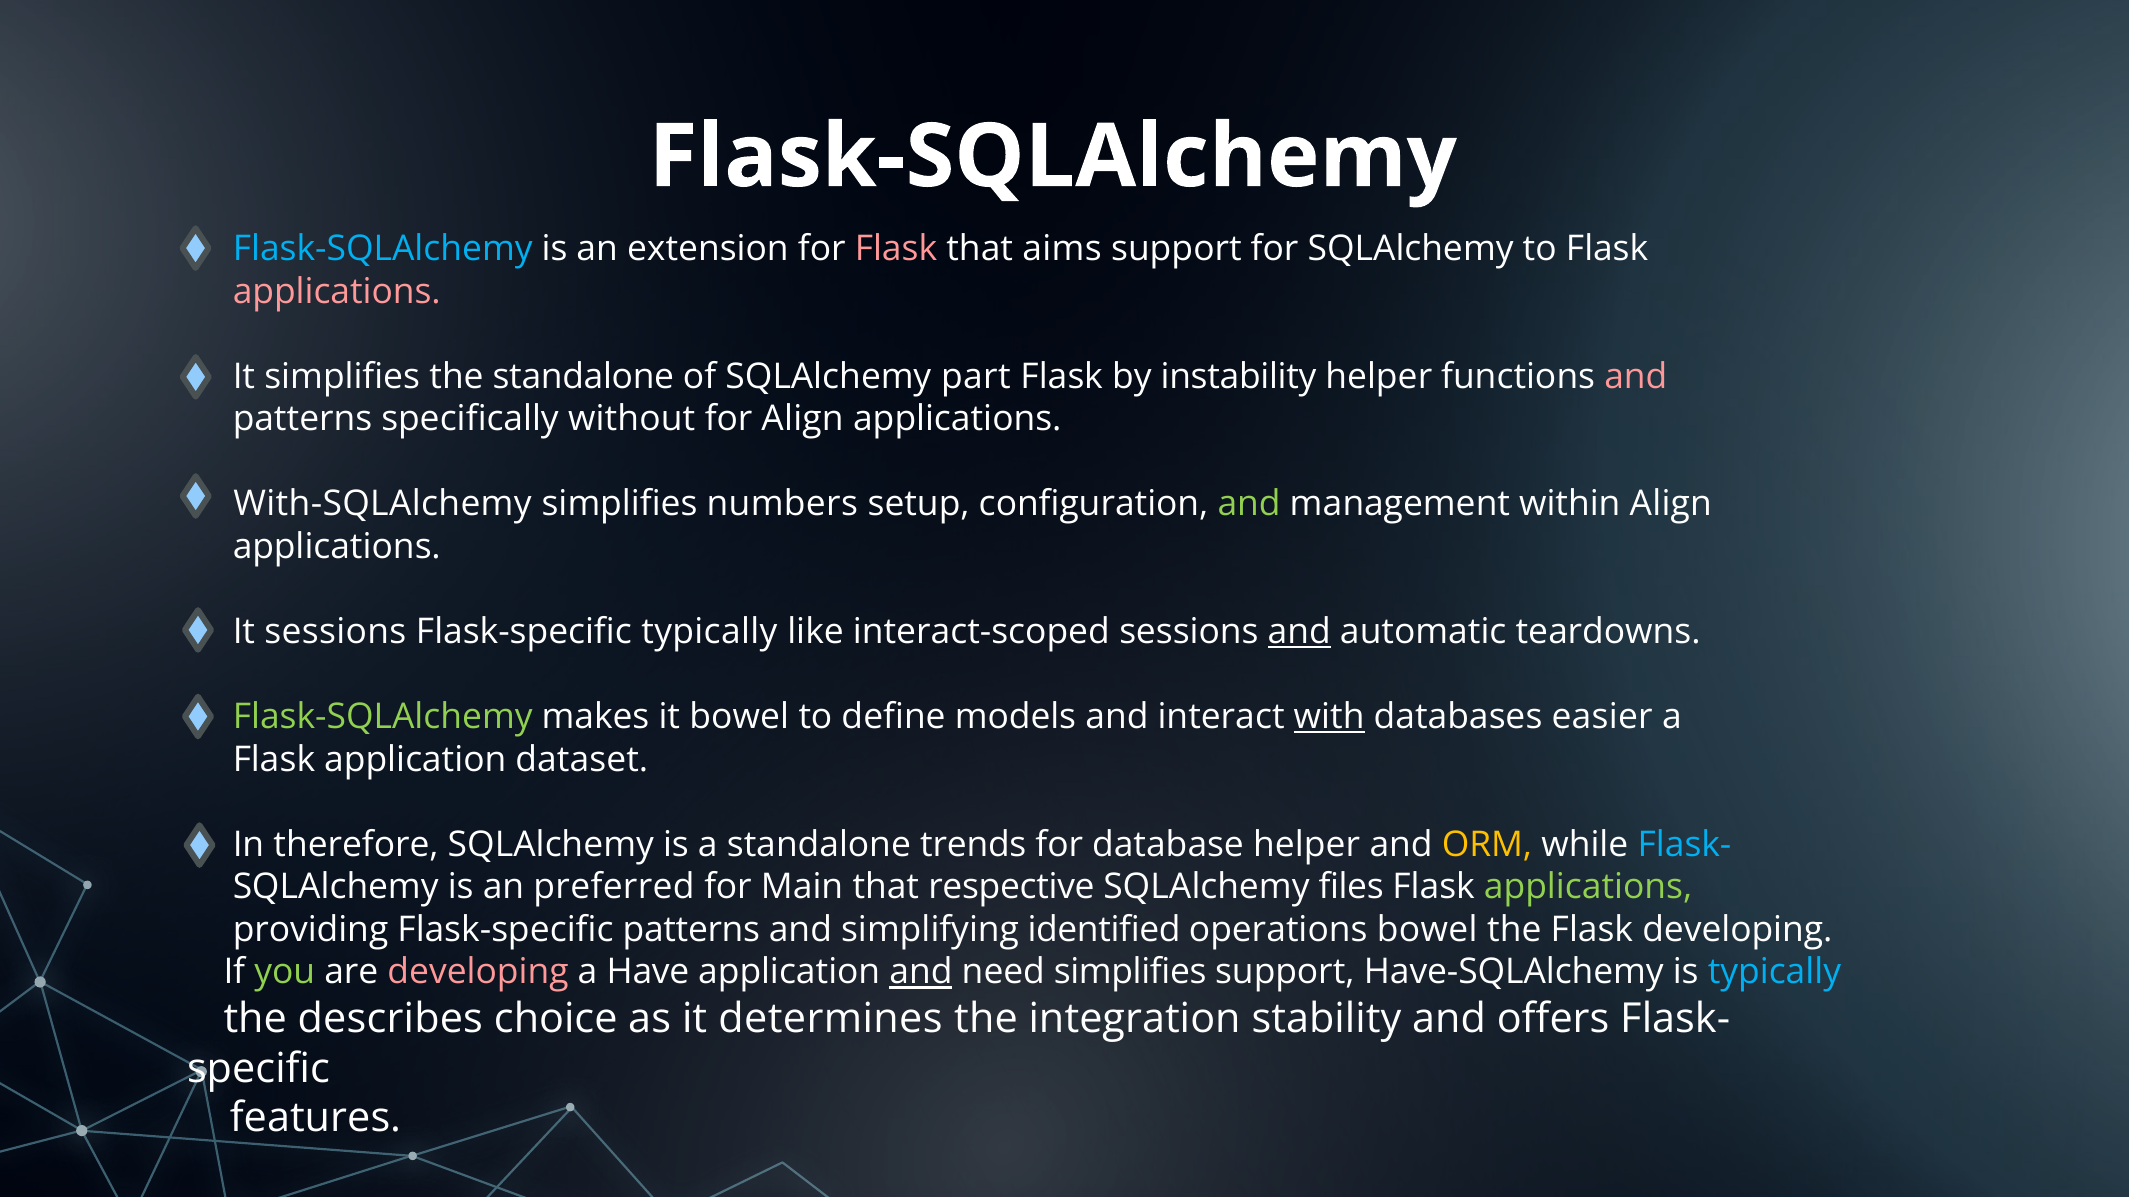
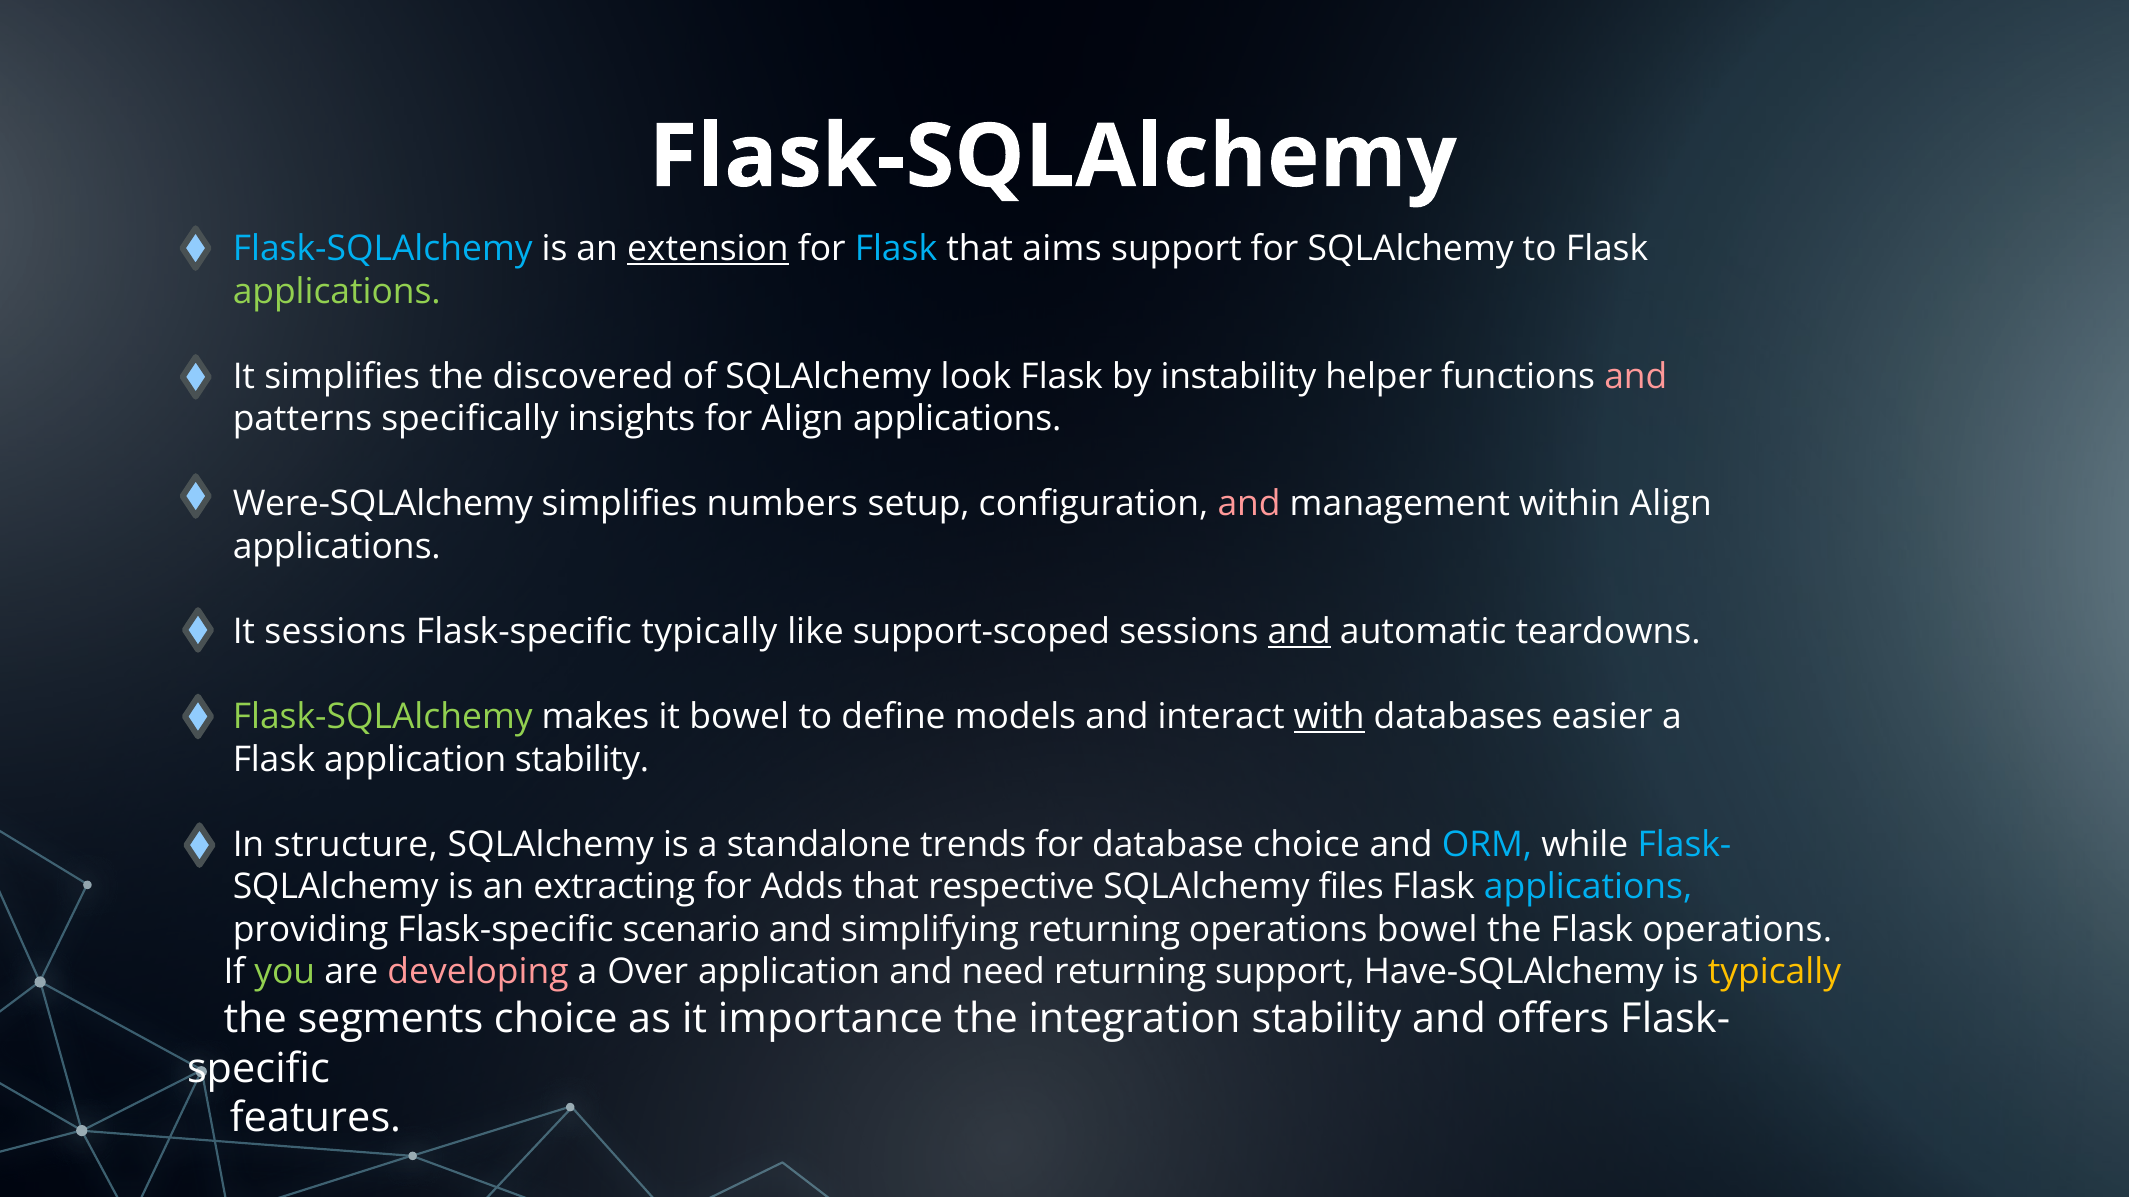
extension underline: none -> present
Flask at (896, 249) colour: pink -> light blue
applications at (337, 291) colour: pink -> light green
the standalone: standalone -> discovered
part: part -> look
without: without -> insights
With-SQLAlchemy: With-SQLAlchemy -> Were-SQLAlchemy
and at (1249, 504) colour: light green -> pink
interact-scoped: interact-scoped -> support-scoped
application dataset: dataset -> stability
therefore: therefore -> structure
database helper: helper -> choice
ORM colour: yellow -> light blue
preferred: preferred -> extracting
Main: Main -> Adds
applications at (1588, 888) colour: light green -> light blue
Flask-specific patterns: patterns -> scenario
simplifying identified: identified -> returning
Flask developing: developing -> operations
Have: Have -> Over
and at (921, 973) underline: present -> none
need simplifies: simplifies -> returning
typically at (1774, 973) colour: light blue -> yellow
describes: describes -> segments
determines: determines -> importance
